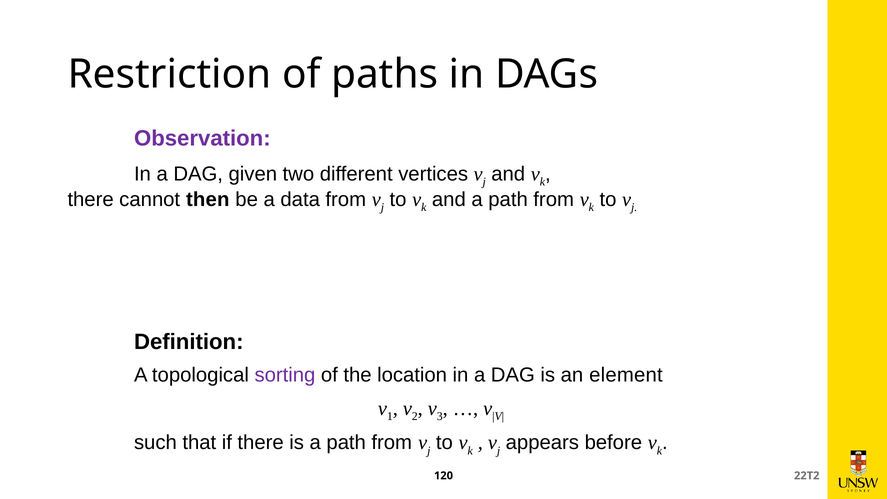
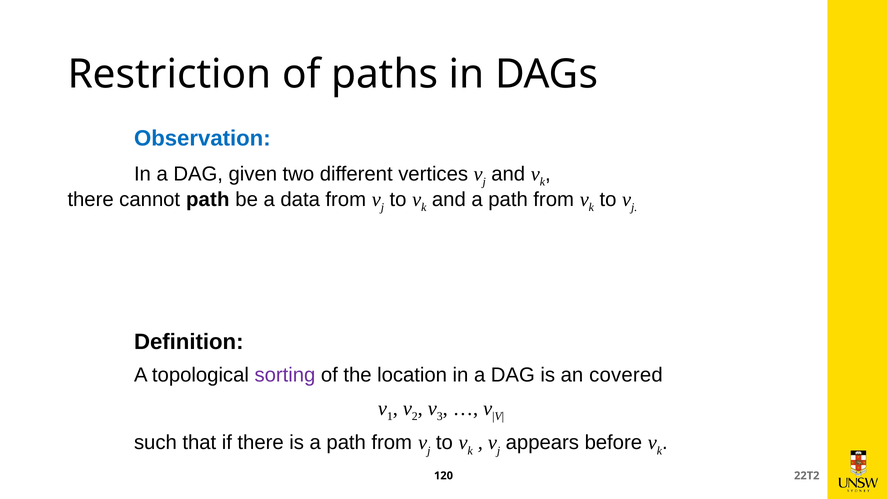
Observation colour: purple -> blue
cannot then: then -> path
element: element -> covered
